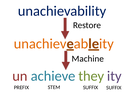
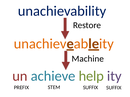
they: they -> help
